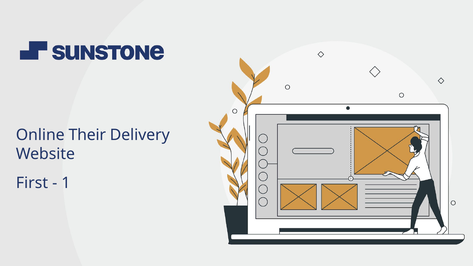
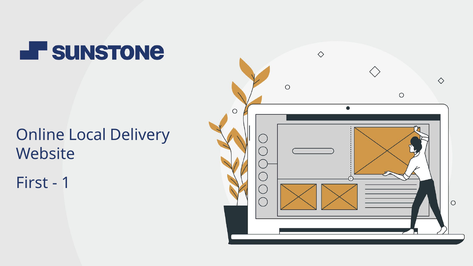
Their: Their -> Local
